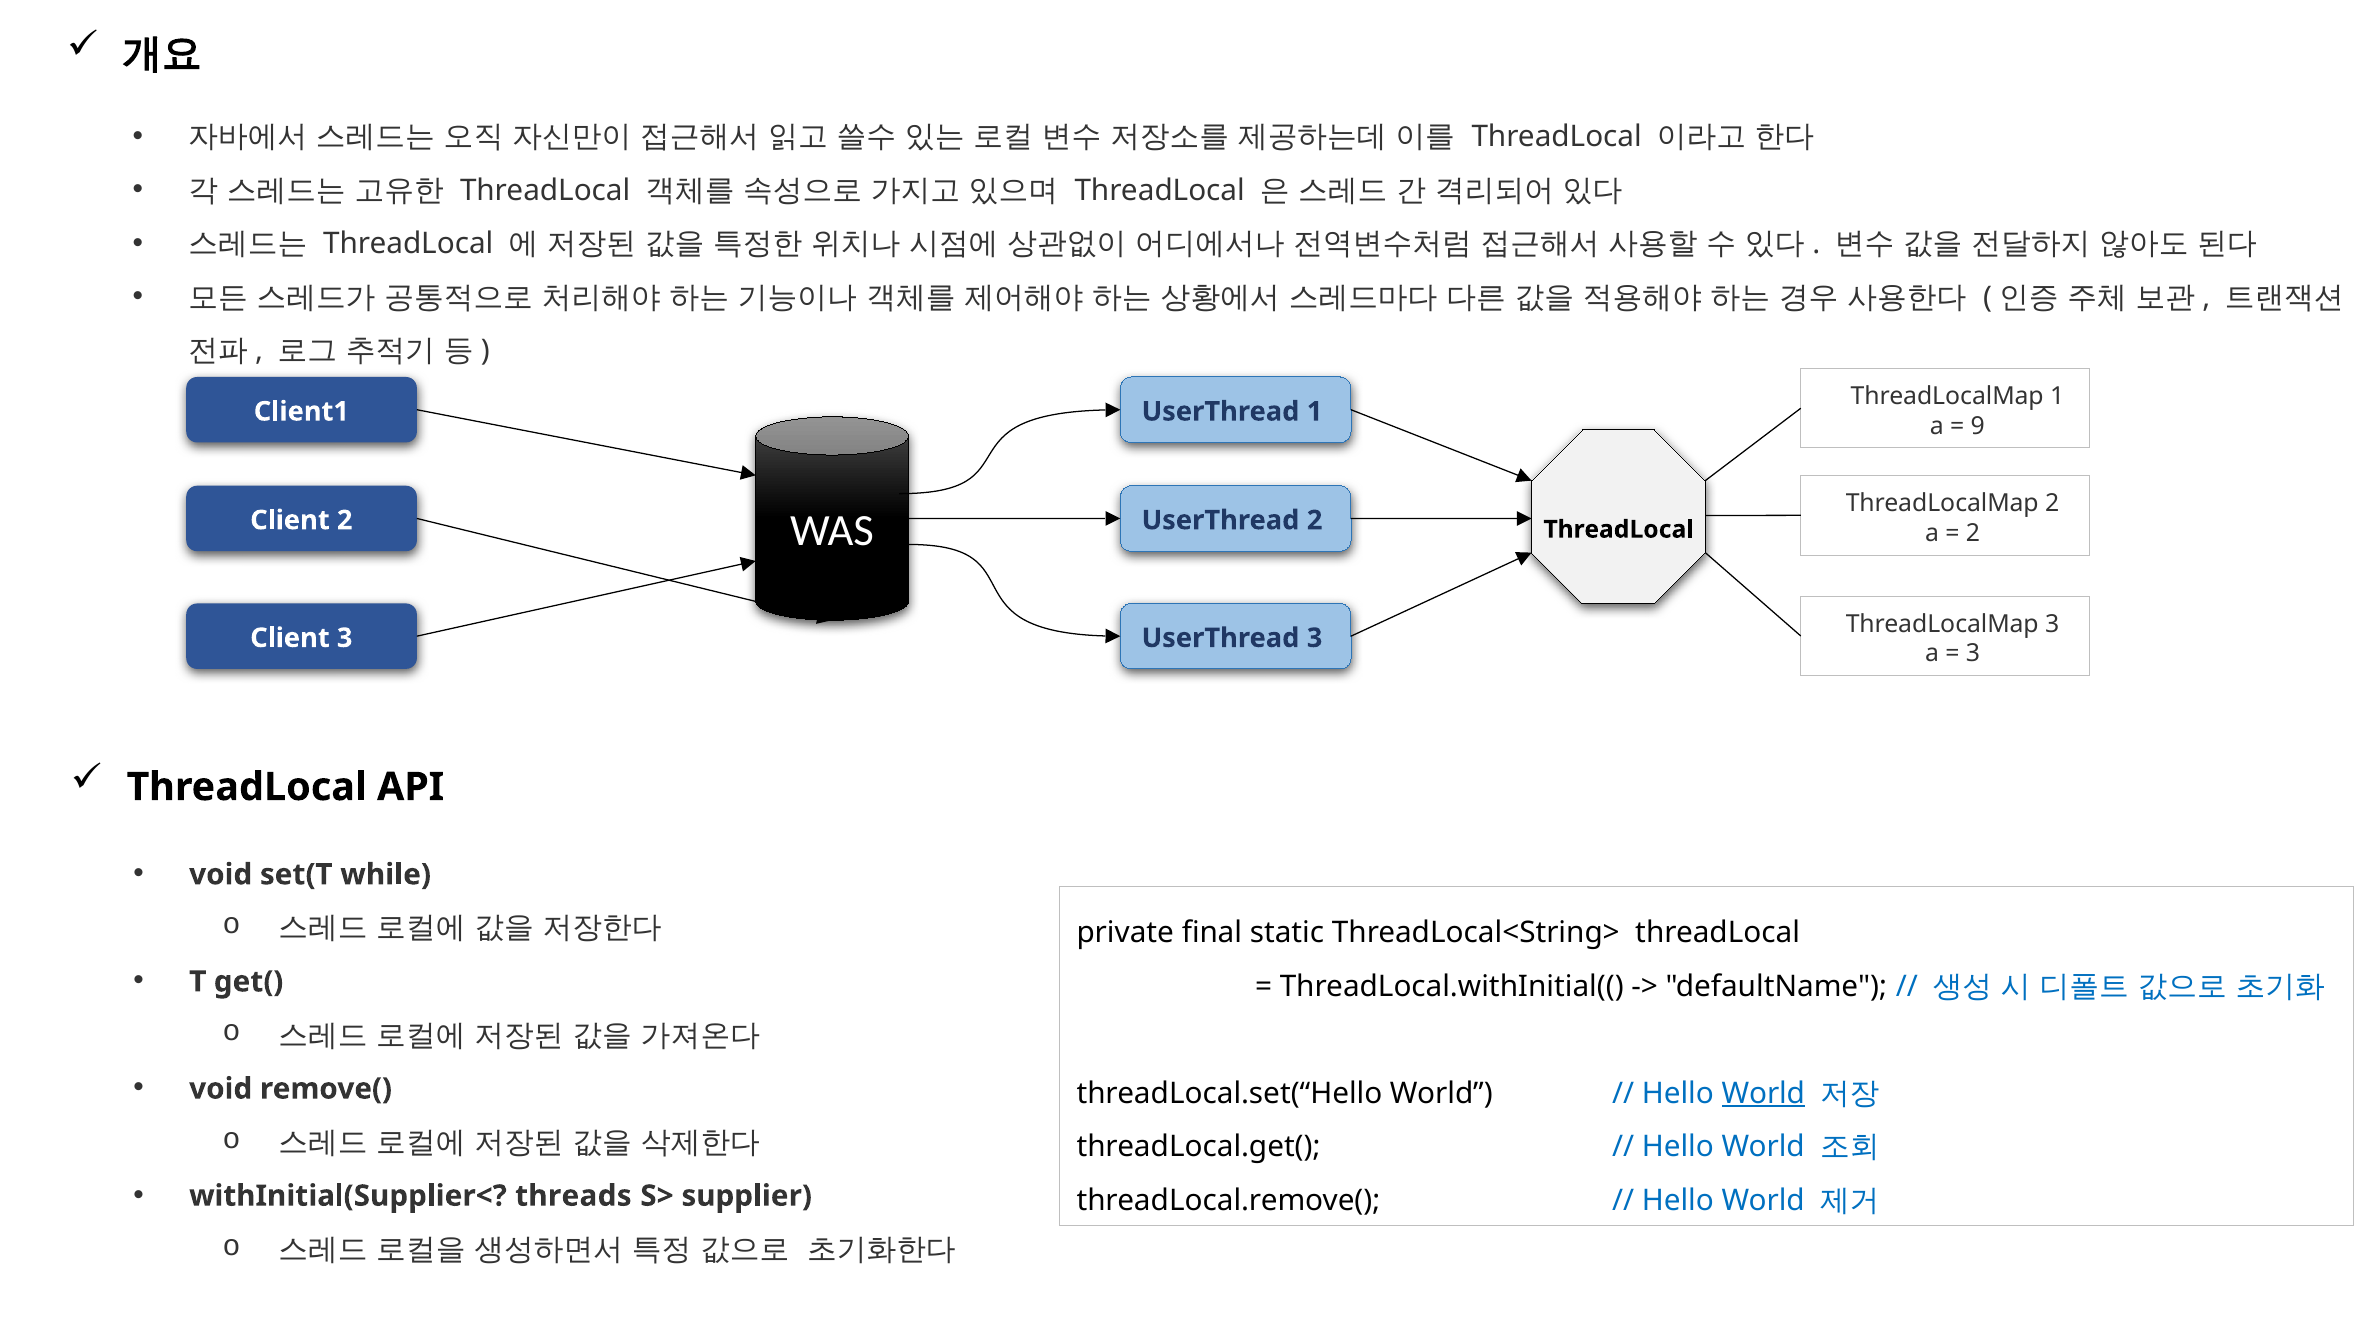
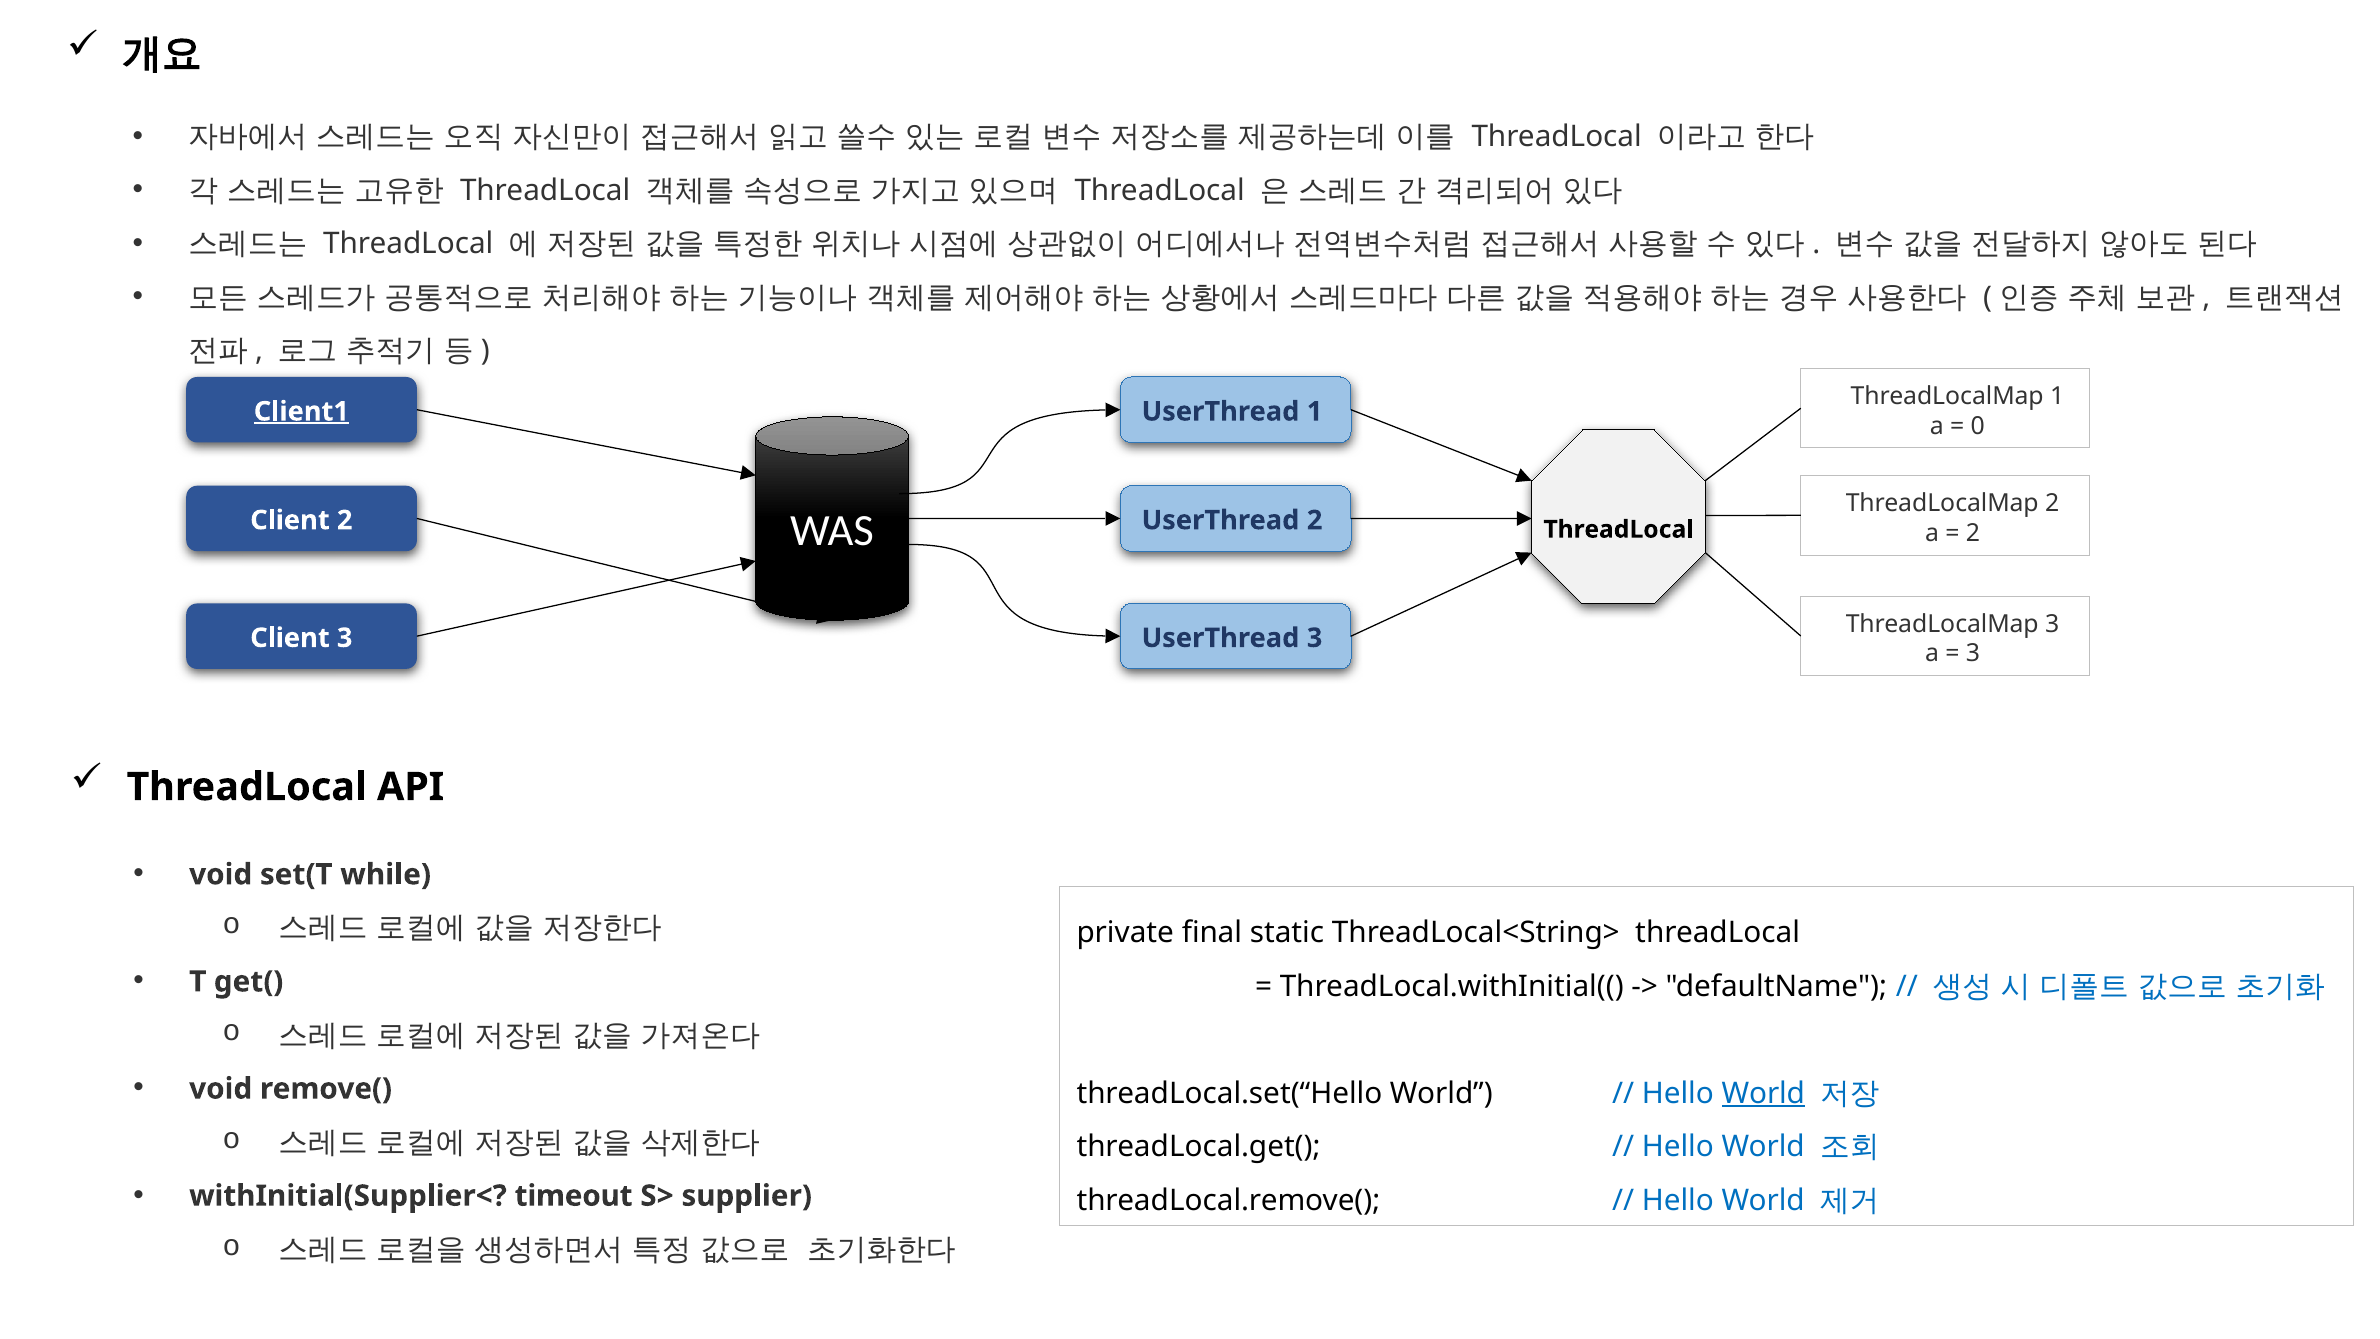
Client1 underline: none -> present
9: 9 -> 0
threads: threads -> timeout
